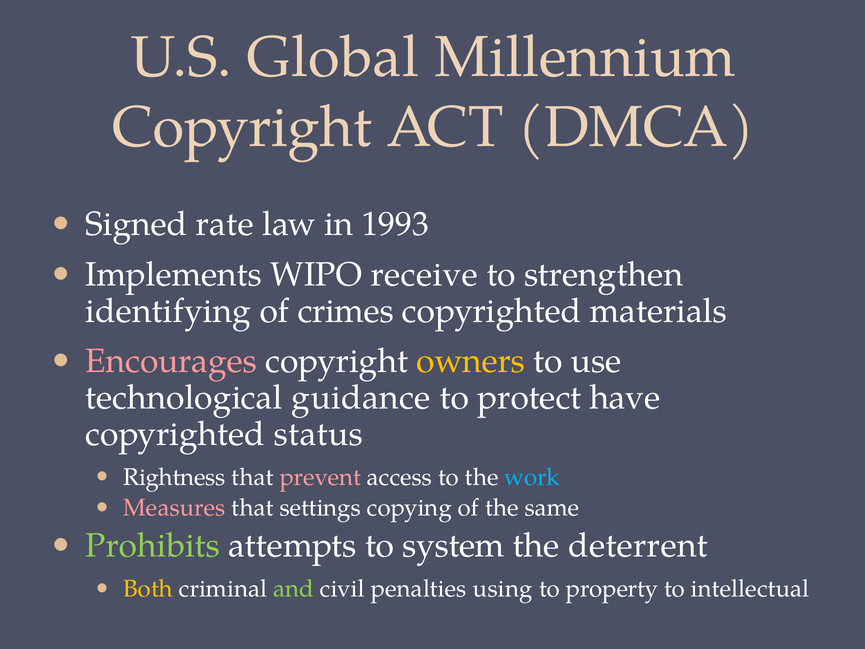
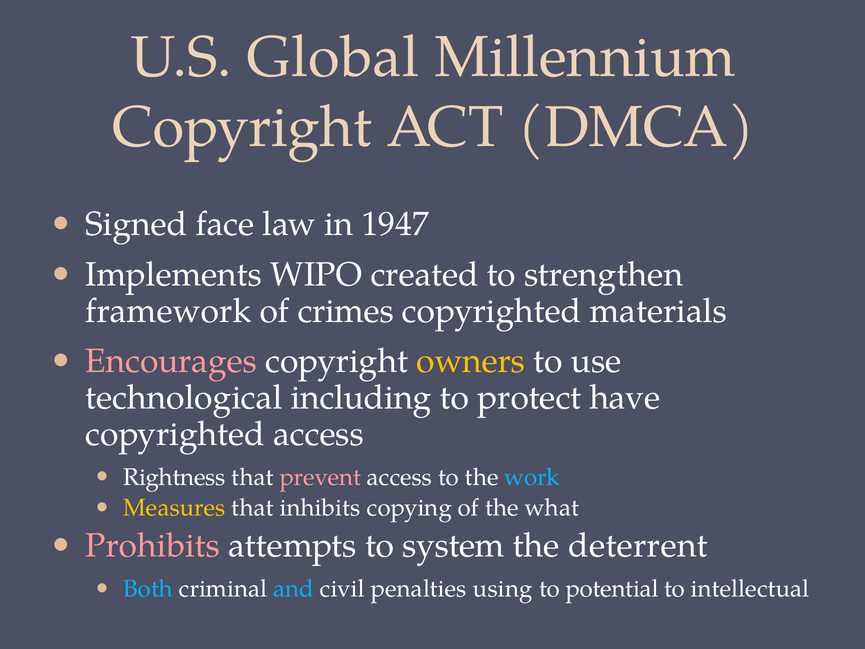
rate: rate -> face
1993: 1993 -> 1947
receive: receive -> created
identifying: identifying -> framework
guidance: guidance -> including
copyrighted status: status -> access
Measures colour: pink -> yellow
settings: settings -> inhibits
same: same -> what
Prohibits colour: light green -> pink
Both colour: yellow -> light blue
and colour: light green -> light blue
property: property -> potential
